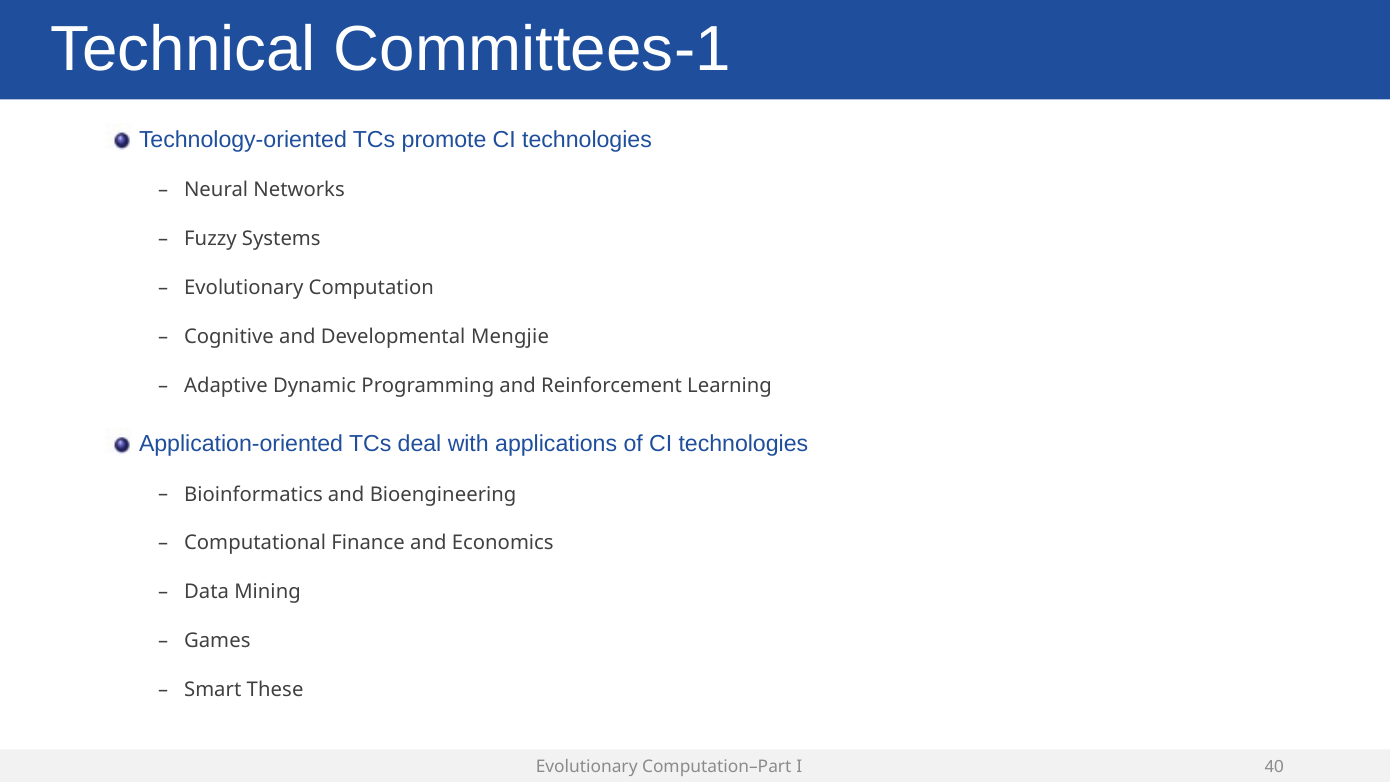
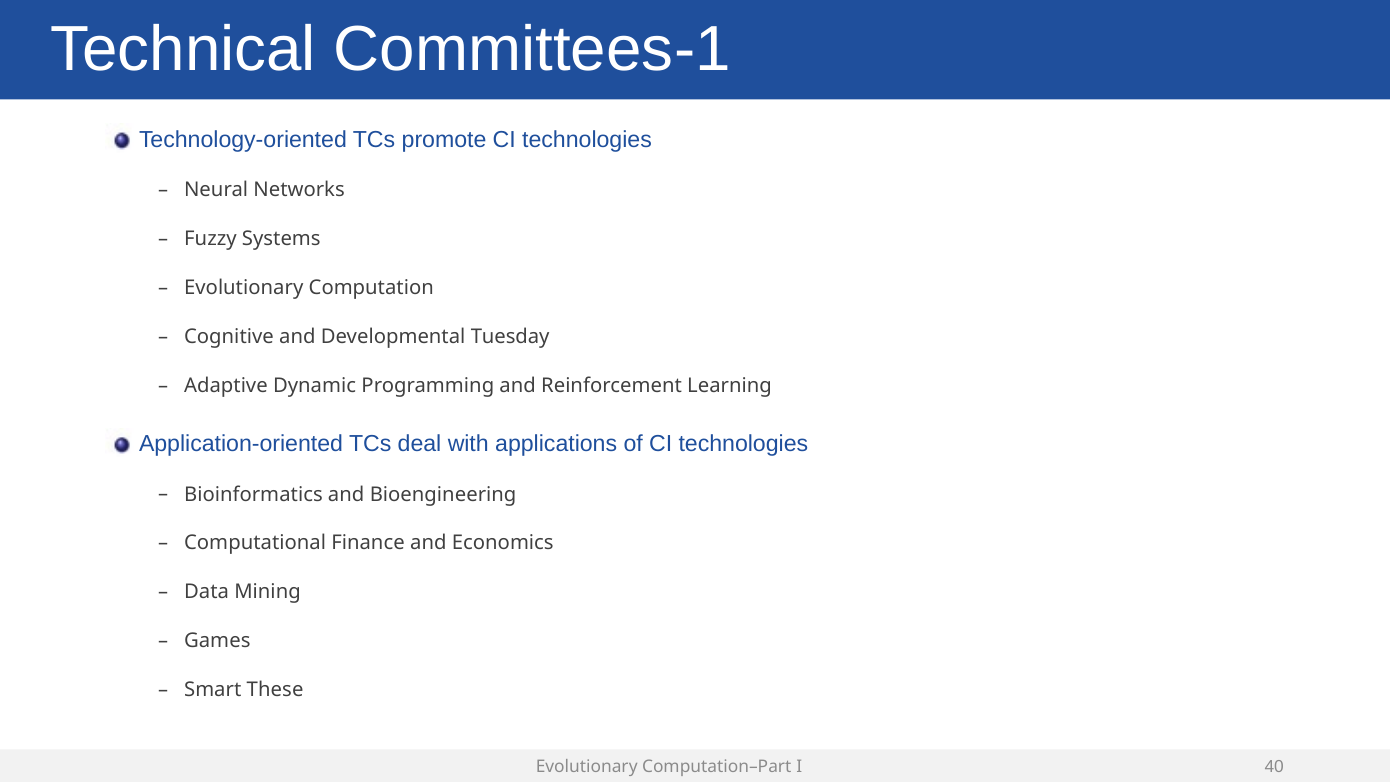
Mengjie: Mengjie -> Tuesday
